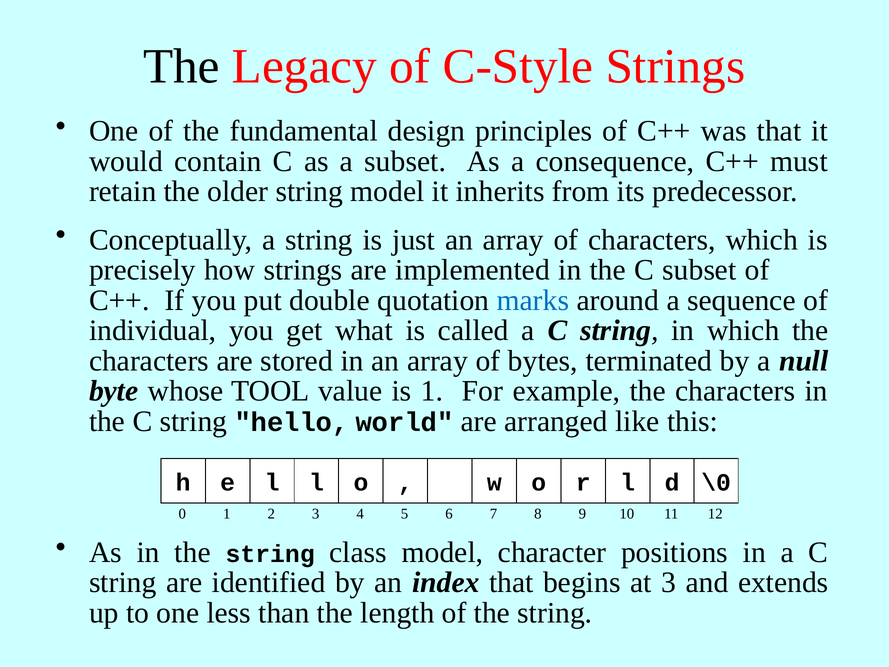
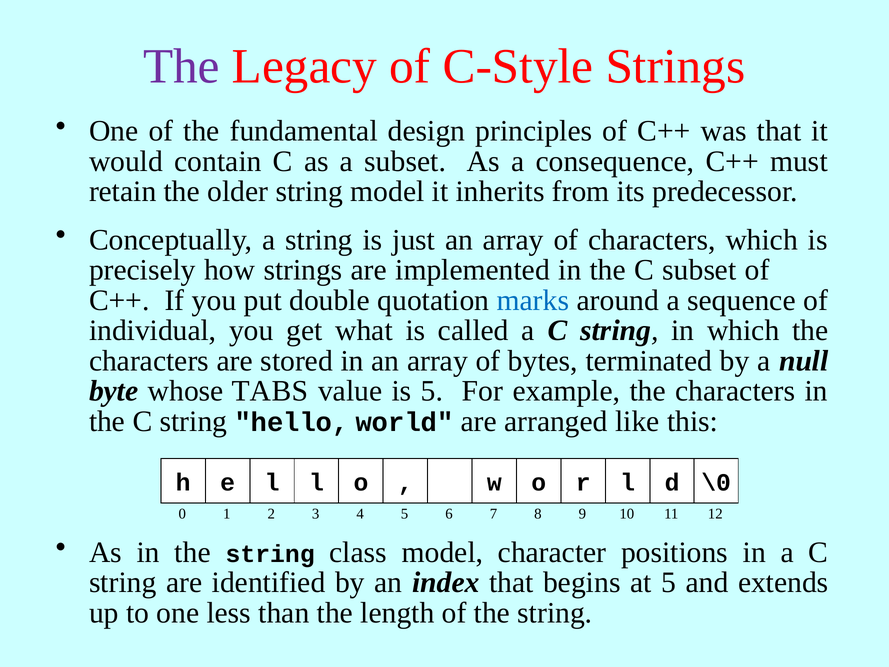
The at (181, 66) colour: black -> purple
TOOL: TOOL -> TABS
is 1: 1 -> 5
at 3: 3 -> 5
